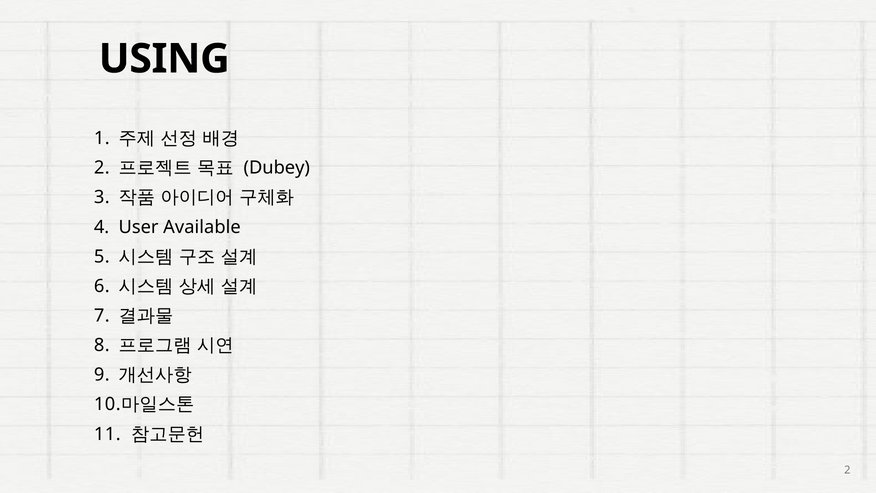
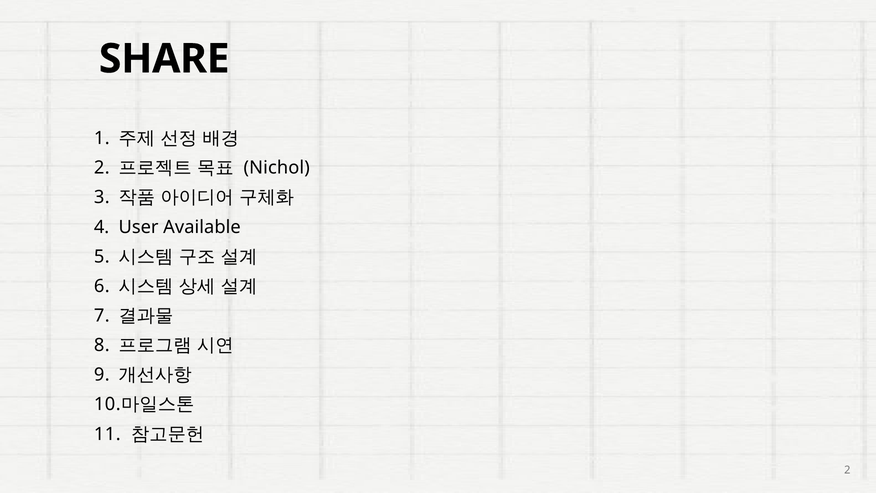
USING: USING -> SHARE
Dubey: Dubey -> Nichol
